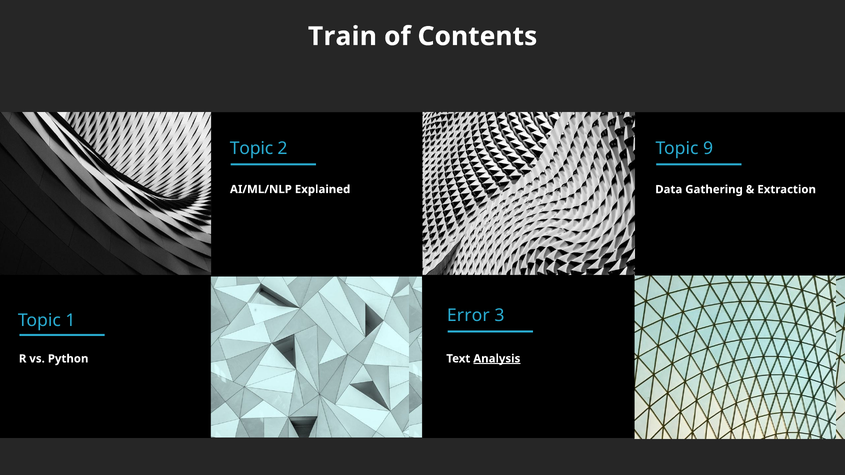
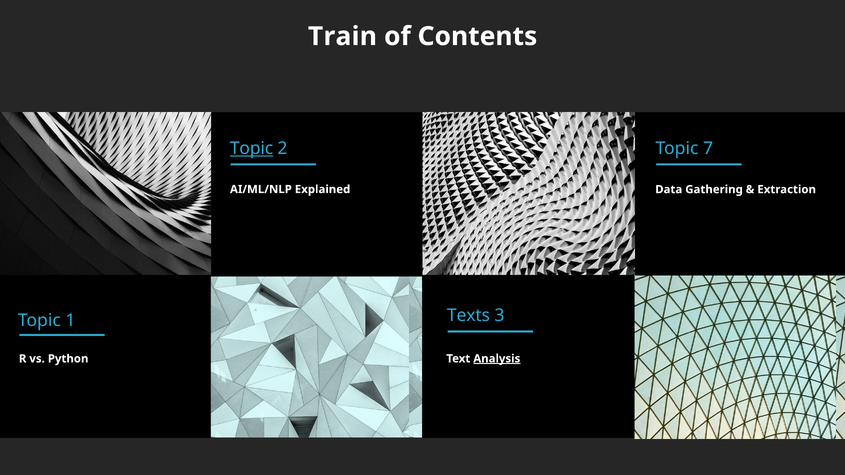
Topic at (252, 148) underline: none -> present
9: 9 -> 7
Error: Error -> Texts
